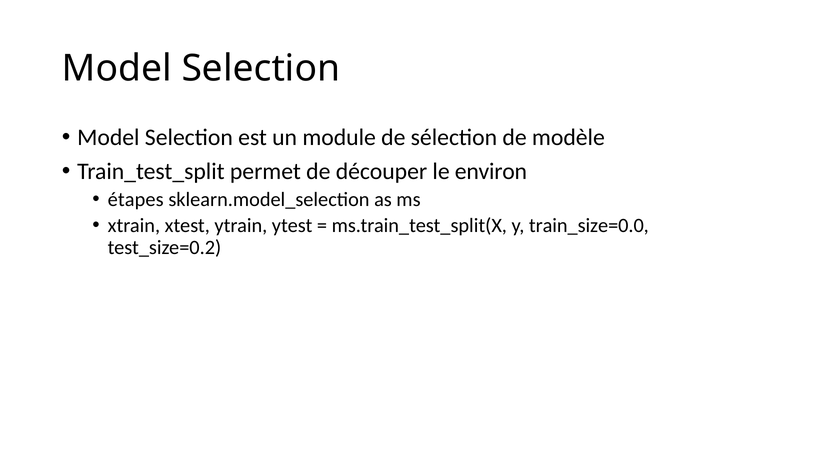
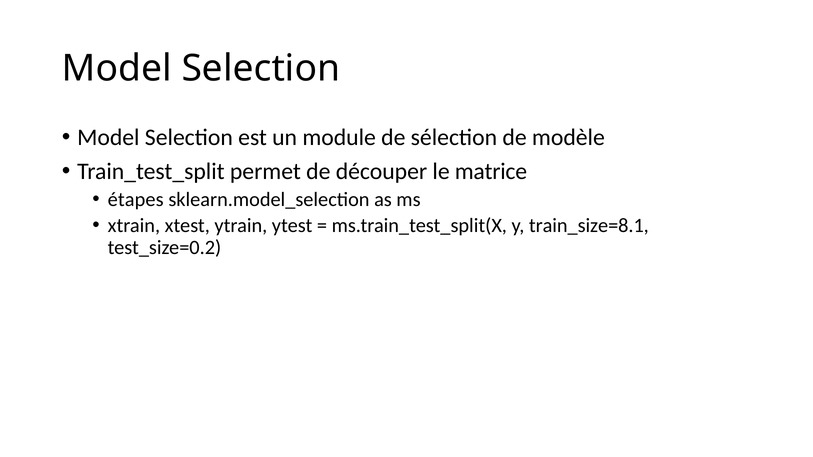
environ: environ -> matrice
train_size=0.0: train_size=0.0 -> train_size=8.1
